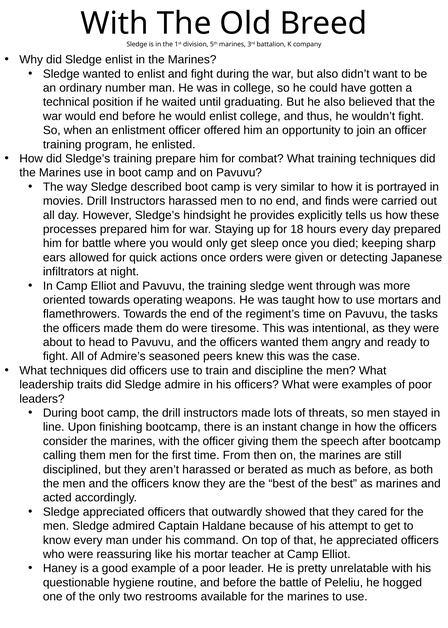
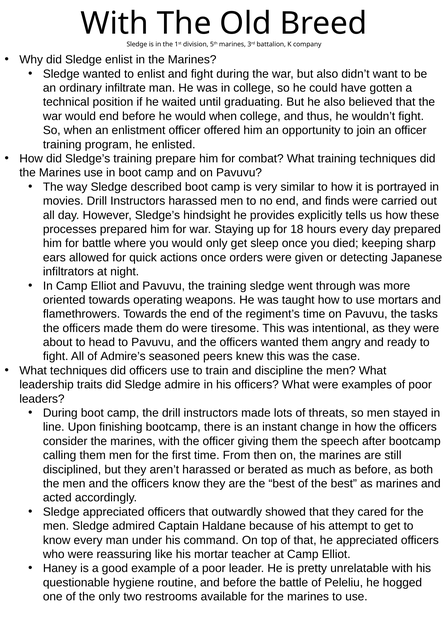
number: number -> infiltrate
would enlist: enlist -> when
